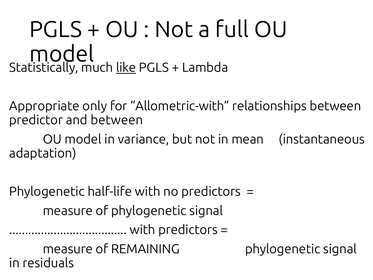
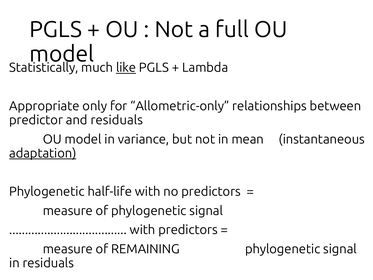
Allometric-with: Allometric-with -> Allometric-only
and between: between -> residuals
adaptation underline: none -> present
